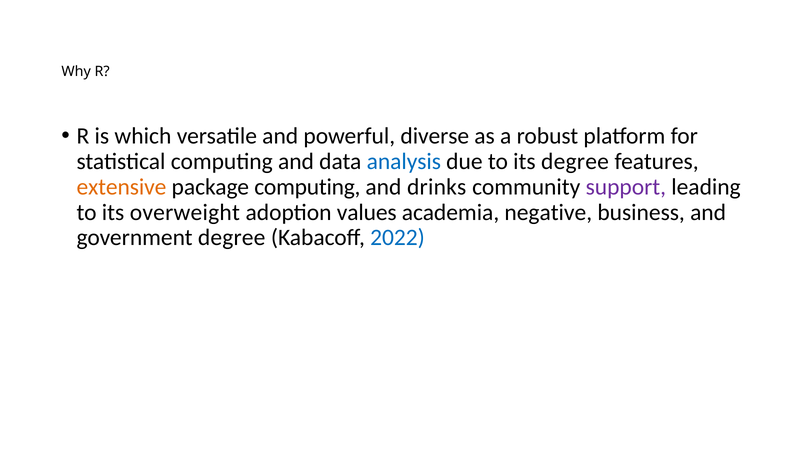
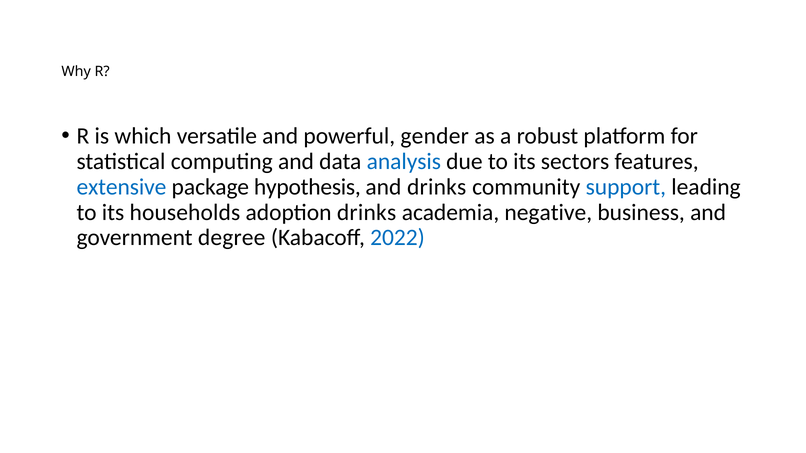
diverse: diverse -> gender
its degree: degree -> sectors
extensive colour: orange -> blue
package computing: computing -> hypothesis
support colour: purple -> blue
overweight: overweight -> households
adoption values: values -> drinks
